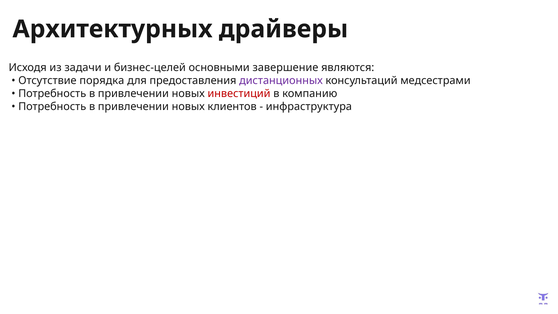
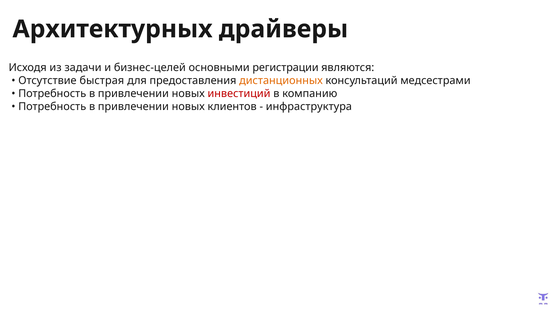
завершение: завершение -> регистрации
порядка: порядка -> быстрая
дистанционных colour: purple -> orange
